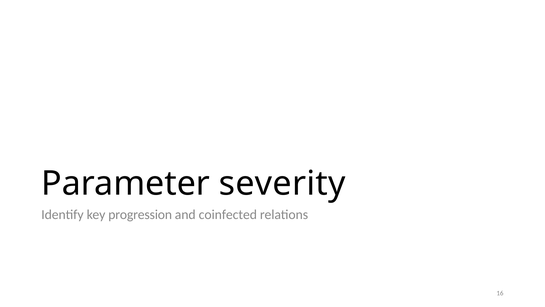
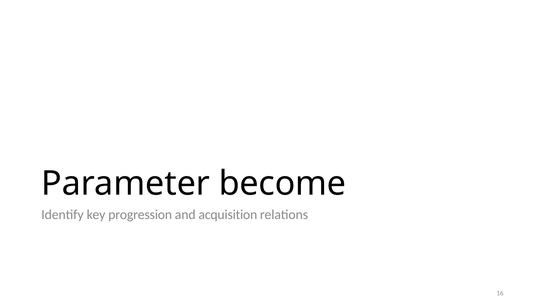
severity: severity -> become
coinfected: coinfected -> acquisition
